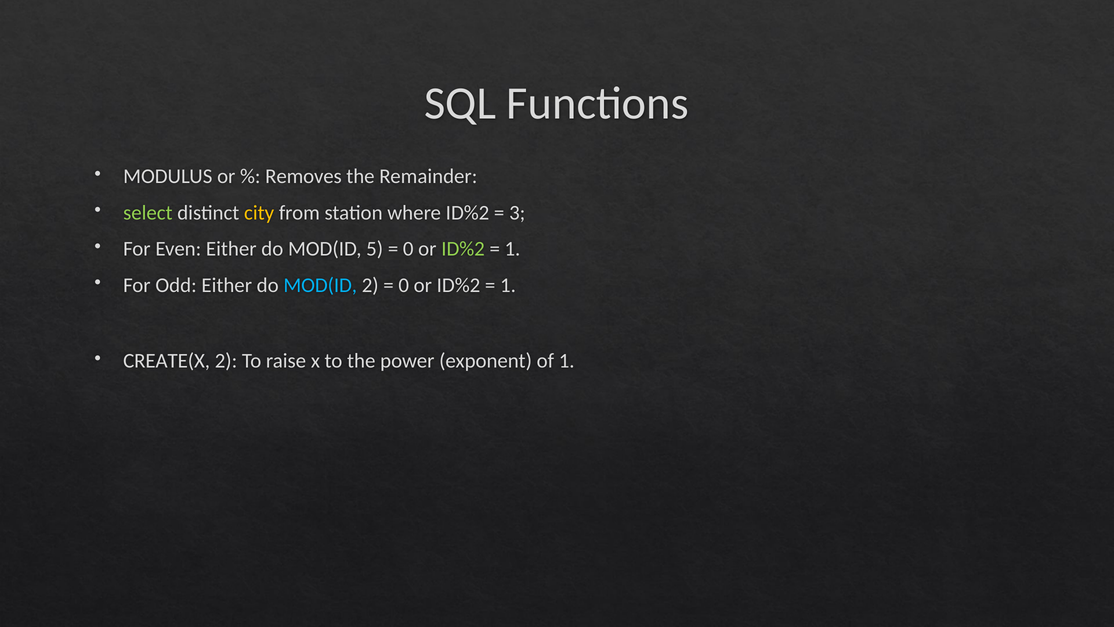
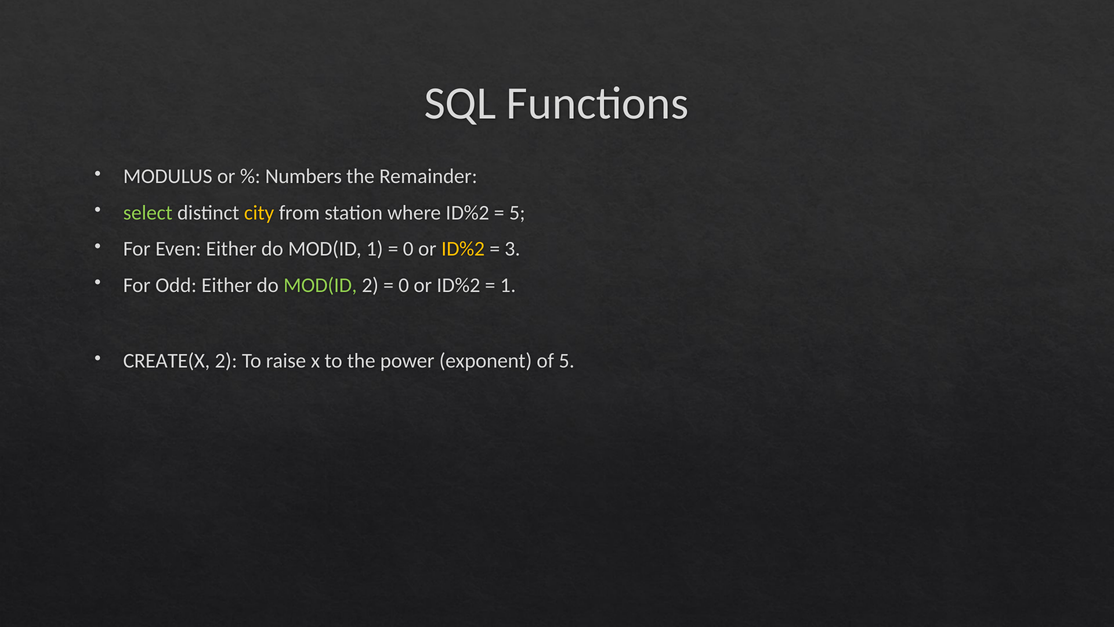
Removes: Removes -> Numbers
3 at (517, 213): 3 -> 5
MOD(ID 5: 5 -> 1
ID%2 at (463, 249) colour: light green -> yellow
1 at (512, 249): 1 -> 3
MOD(ID at (320, 285) colour: light blue -> light green
of 1: 1 -> 5
